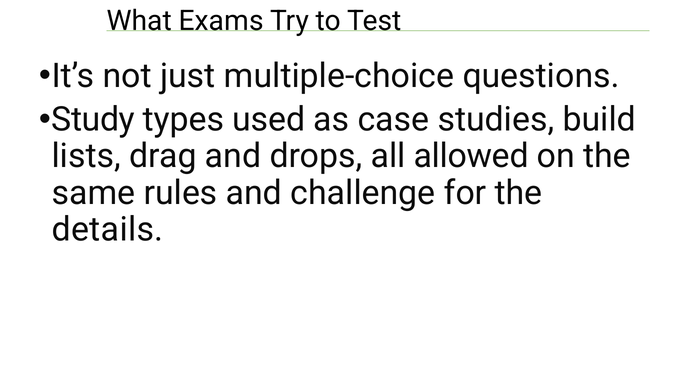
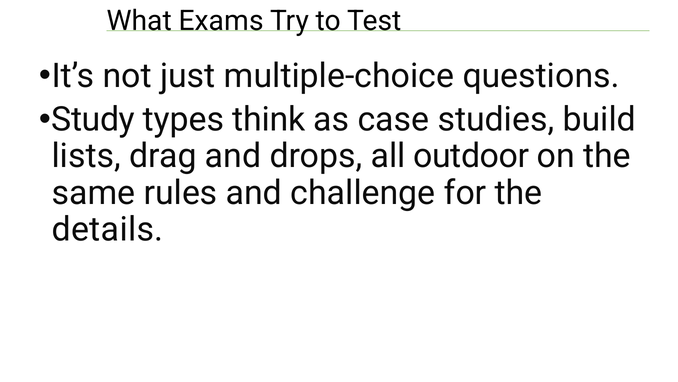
used: used -> think
allowed: allowed -> outdoor
